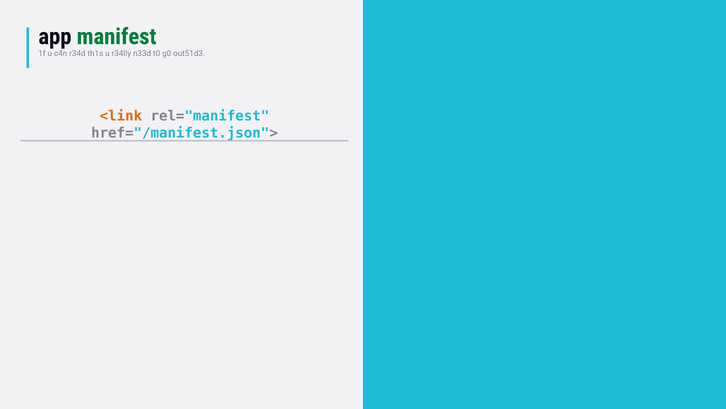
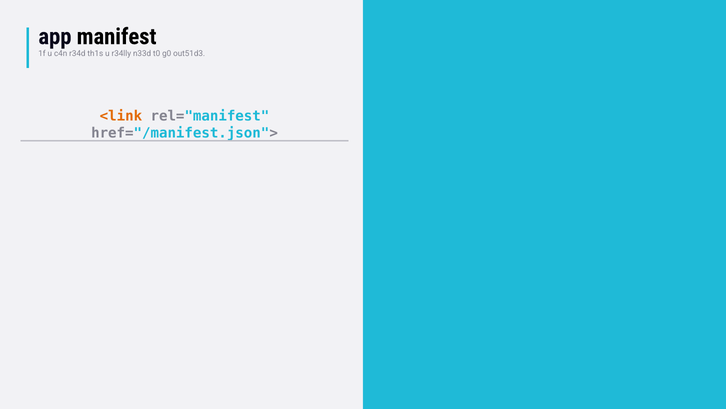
manifest colour: green -> black
